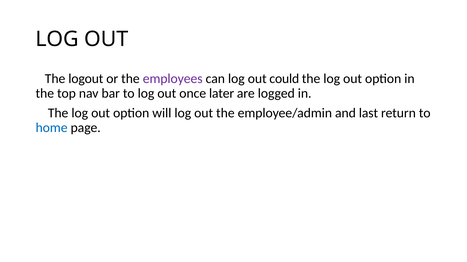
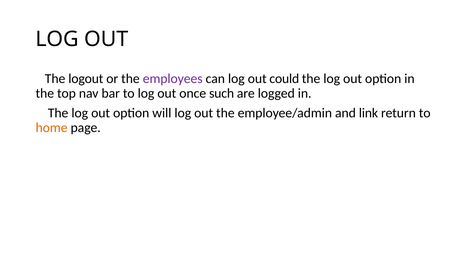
later: later -> such
last: last -> link
home colour: blue -> orange
